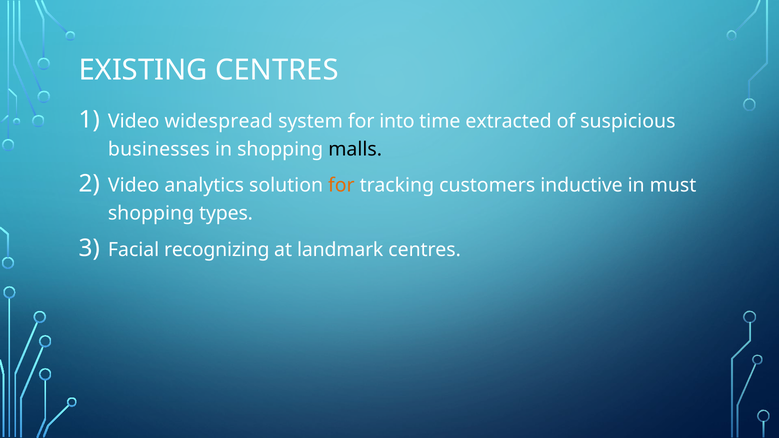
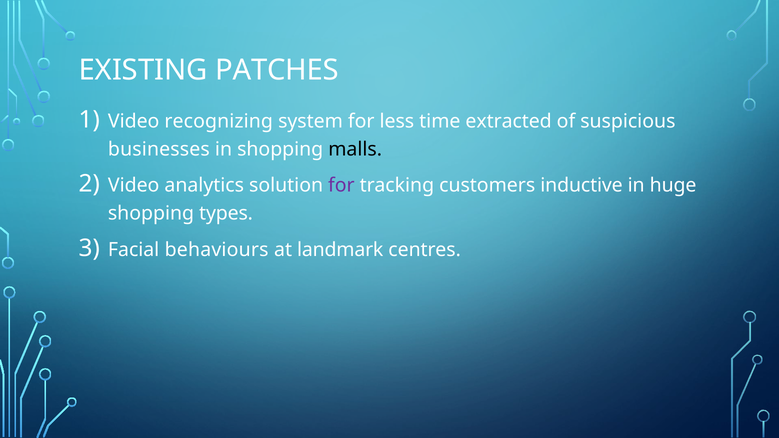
EXISTING CENTRES: CENTRES -> PATCHES
widespread: widespread -> recognizing
into: into -> less
for at (341, 186) colour: orange -> purple
must: must -> huge
recognizing: recognizing -> behaviours
